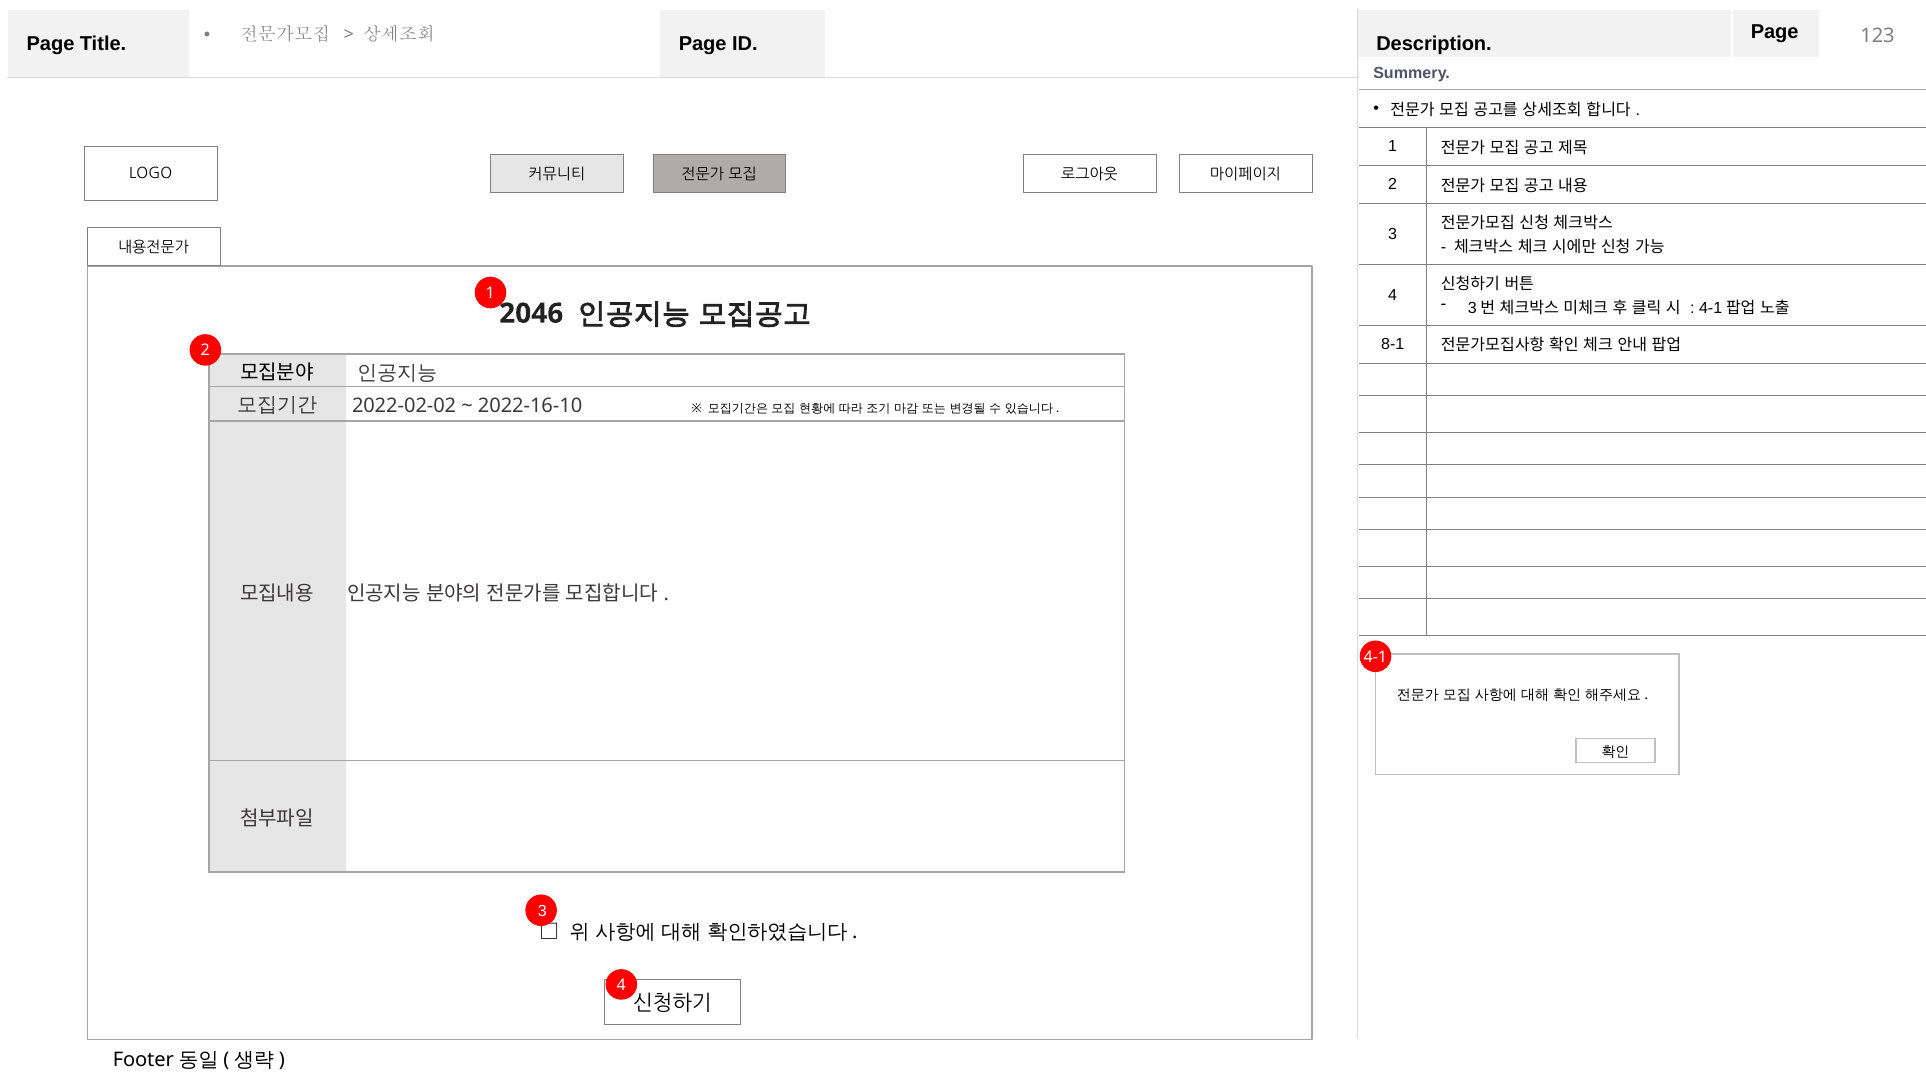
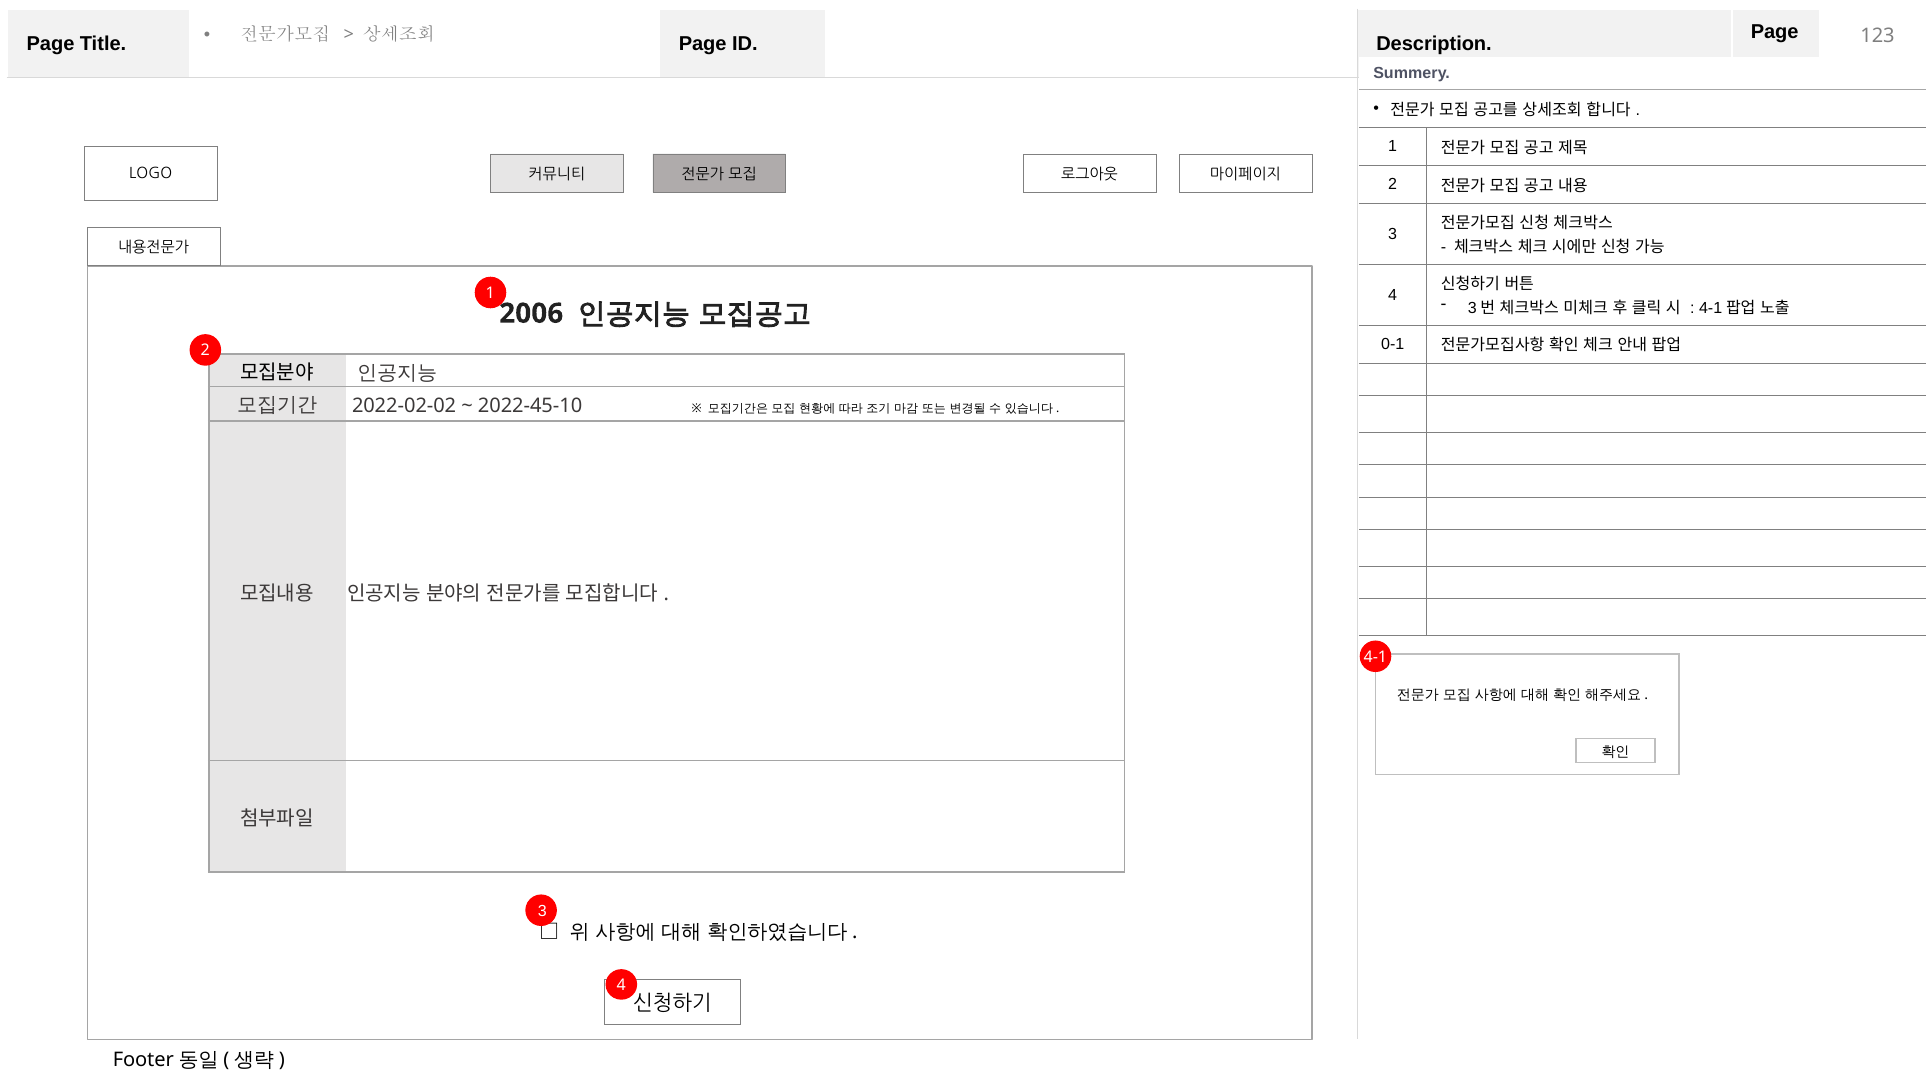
2046: 2046 -> 2006
8-1: 8-1 -> 0-1
2022-16-10: 2022-16-10 -> 2022-45-10
